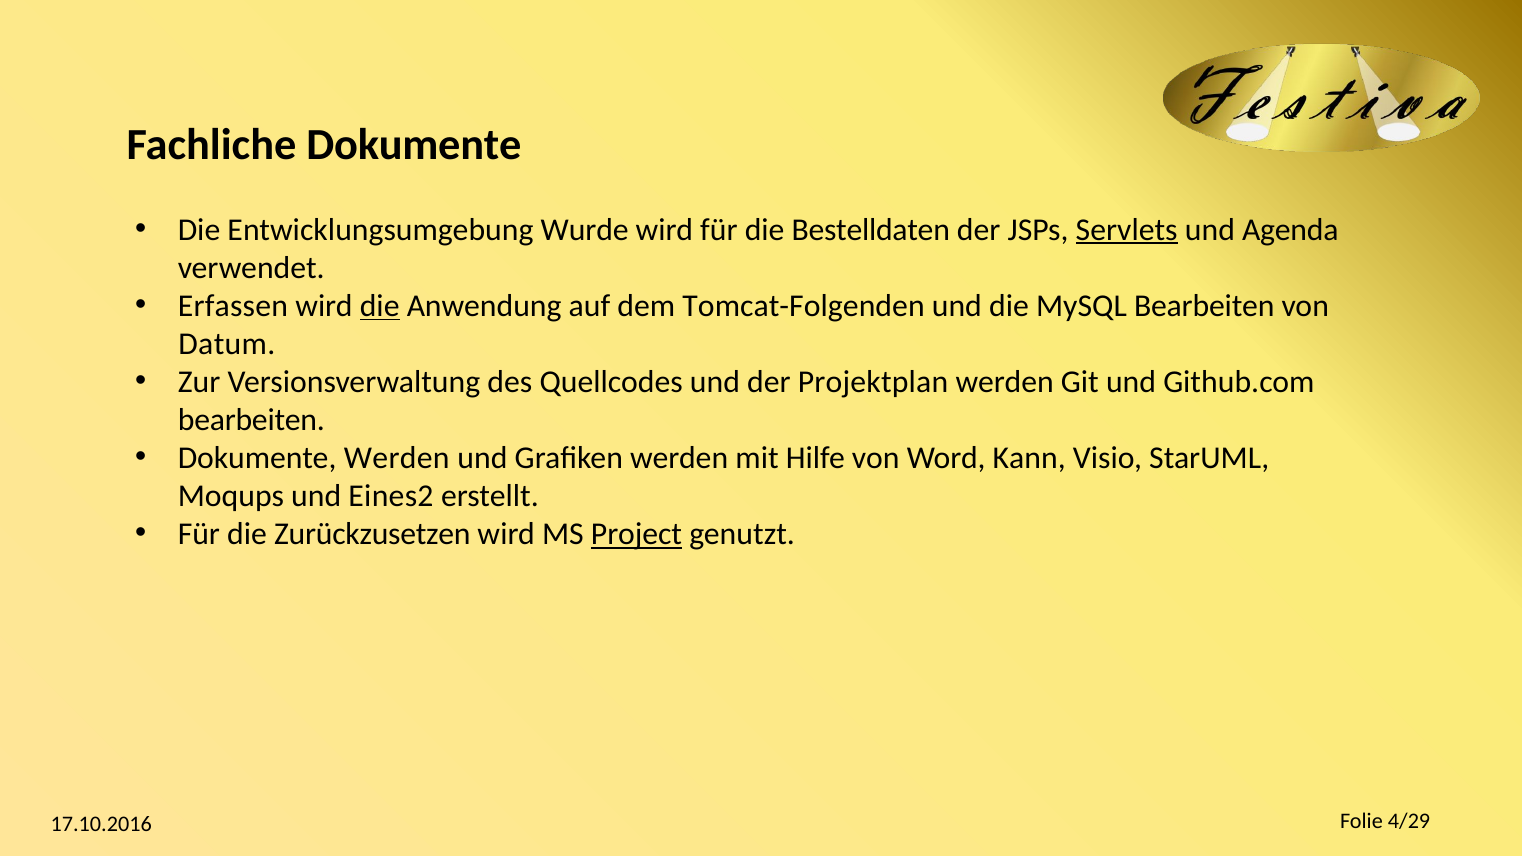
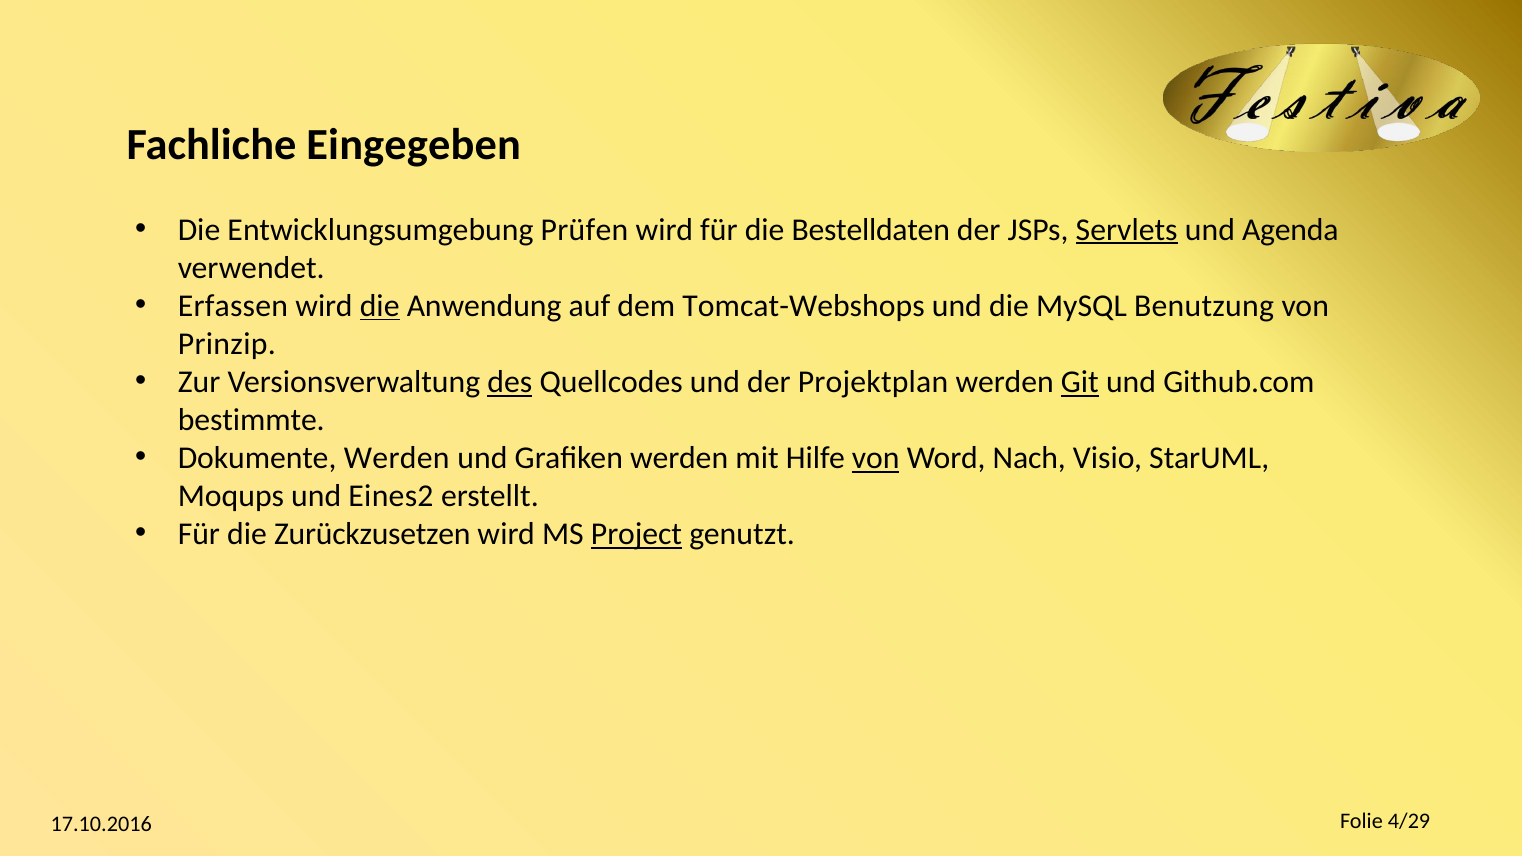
Fachliche Dokumente: Dokumente -> Eingegeben
Wurde: Wurde -> Prüfen
Tomcat-Folgenden: Tomcat-Folgenden -> Tomcat-Webshops
MySQL Bearbeiten: Bearbeiten -> Benutzung
Datum: Datum -> Prinzip
des underline: none -> present
Git underline: none -> present
bearbeiten at (251, 420): bearbeiten -> bestimmte
von at (876, 458) underline: none -> present
Kann: Kann -> Nach
